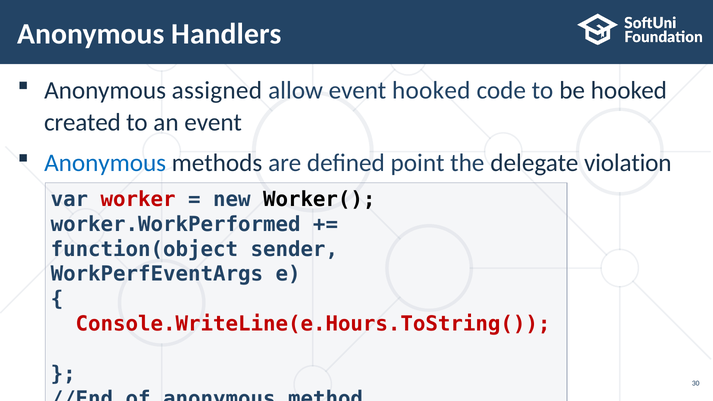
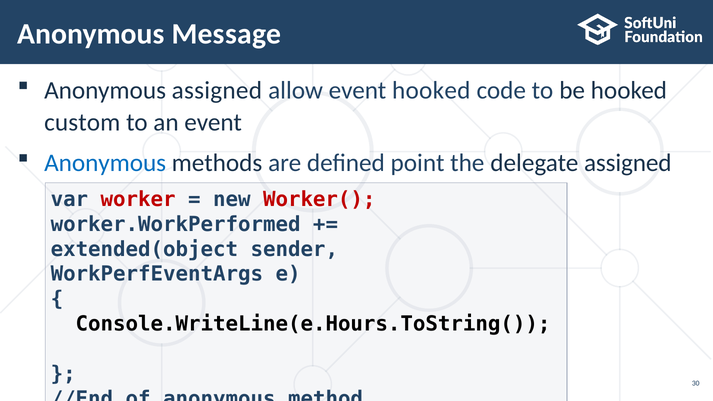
Handlers: Handlers -> Message
created: created -> custom
delegate violation: violation -> assigned
Worker( colour: black -> red
function(object: function(object -> extended(object
Console.WriteLine(e.Hours.ToString( colour: red -> black
